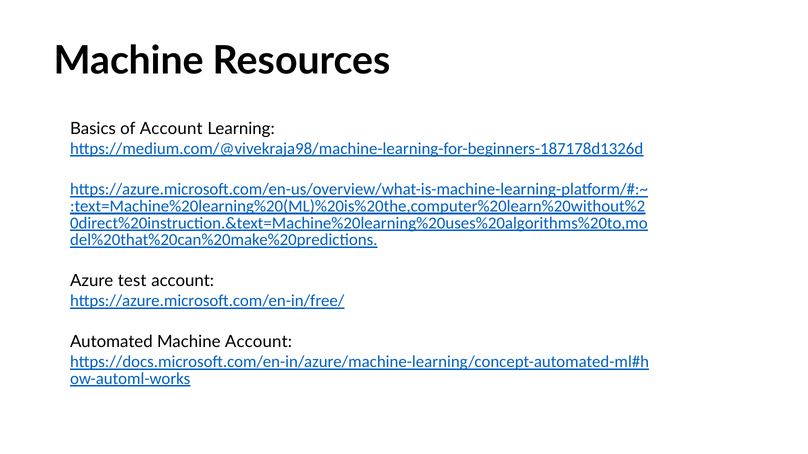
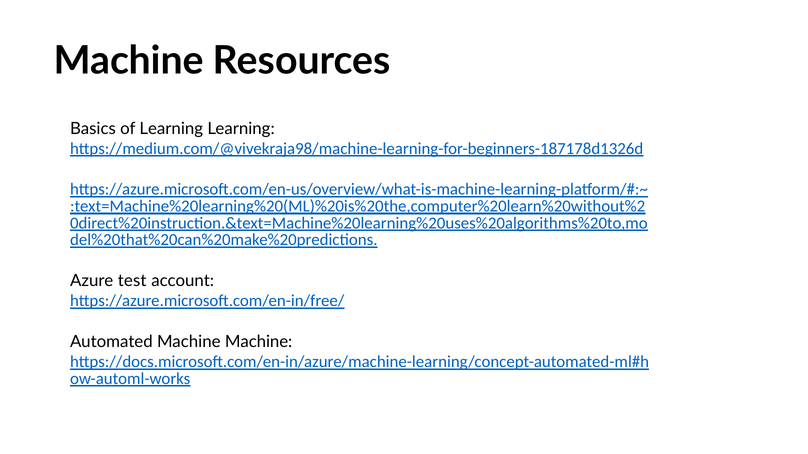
of Account: Account -> Learning
Machine Account: Account -> Machine
